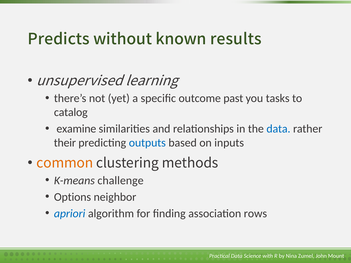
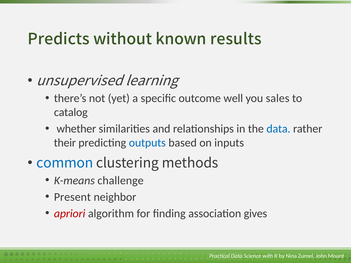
past: past -> well
tasks: tasks -> sales
examine: examine -> whether
common colour: orange -> blue
Options: Options -> Present
apriori colour: blue -> red
rows: rows -> gives
